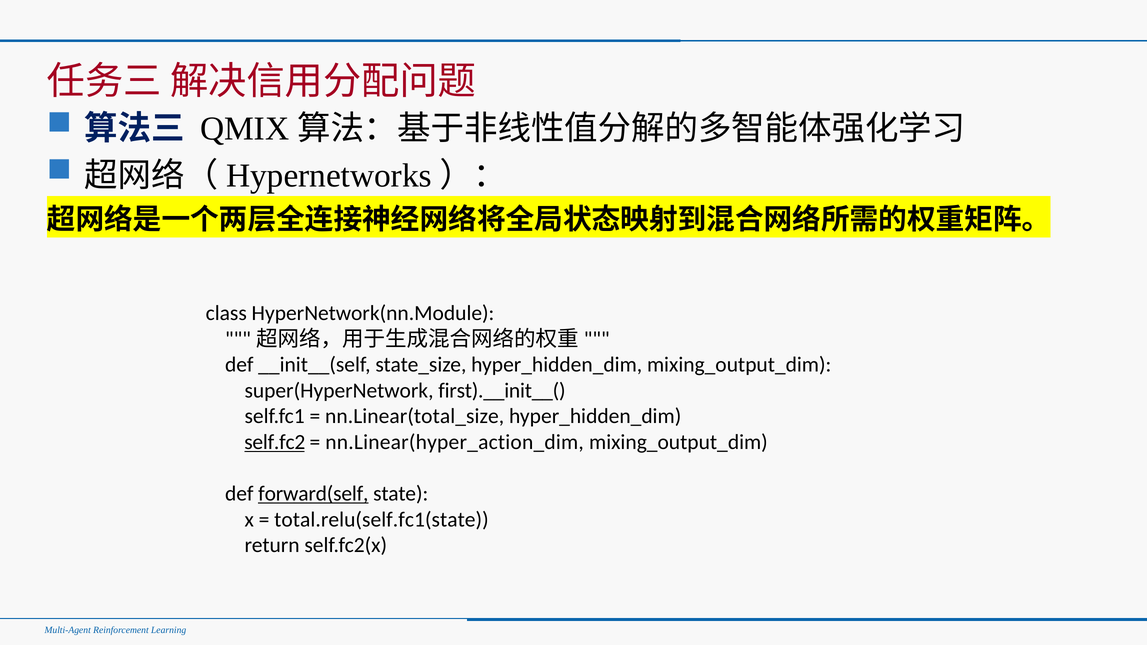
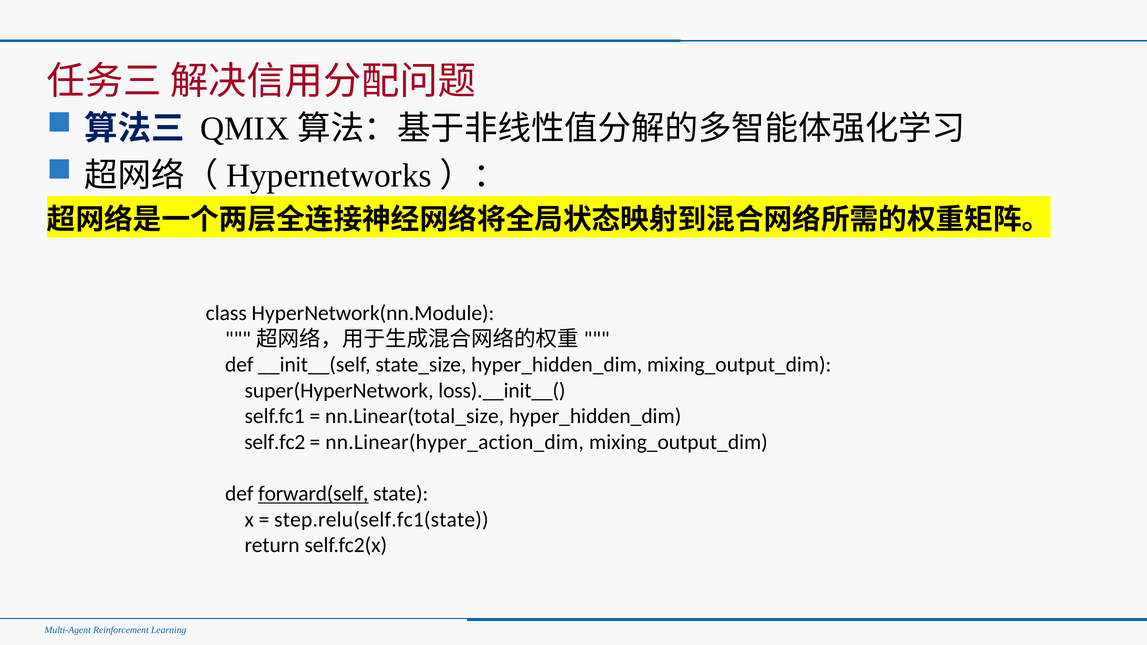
first).__init__(: first).__init__( -> loss).__init__(
self.fc2 underline: present -> none
total.relu(self.fc1(state: total.relu(self.fc1(state -> step.relu(self.fc1(state
